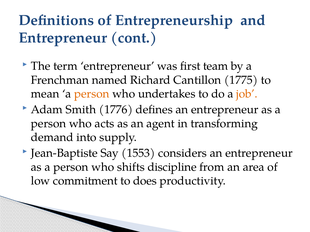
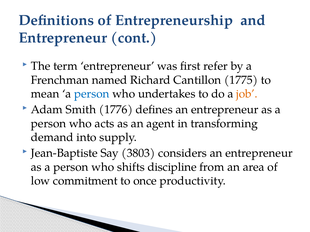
team: team -> refer
person at (92, 94) colour: orange -> blue
1553: 1553 -> 3803
does: does -> once
